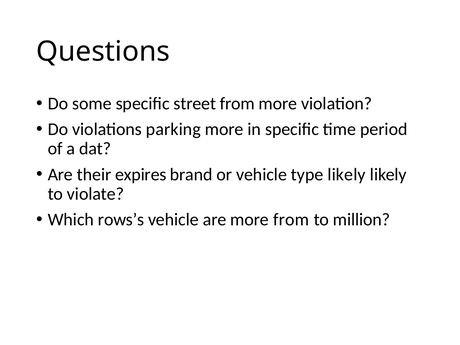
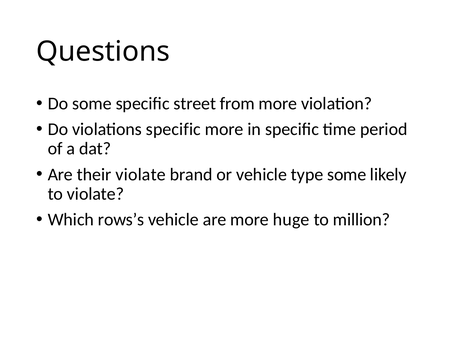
violations parking: parking -> specific
their expires: expires -> violate
type likely: likely -> some
more from: from -> huge
